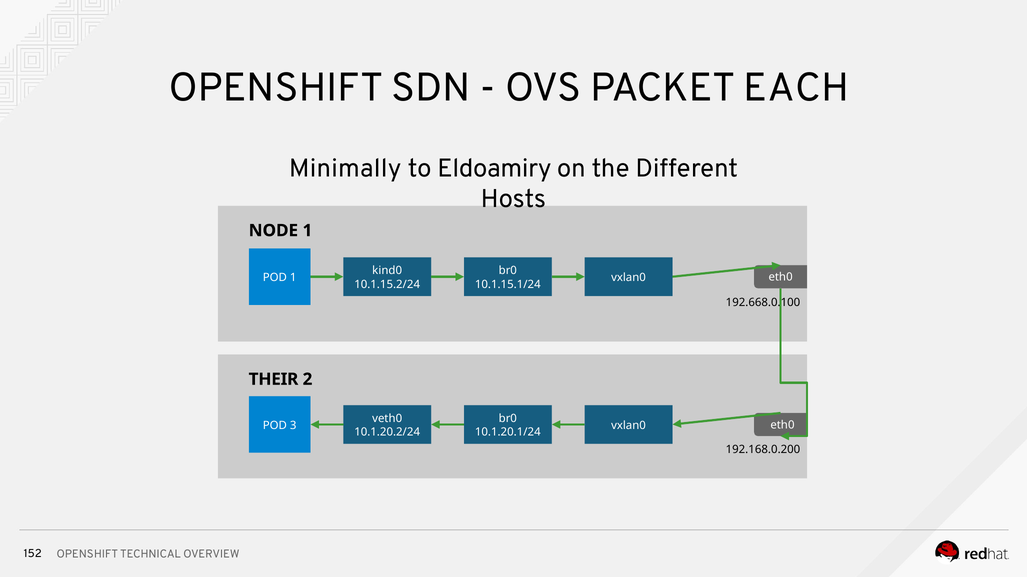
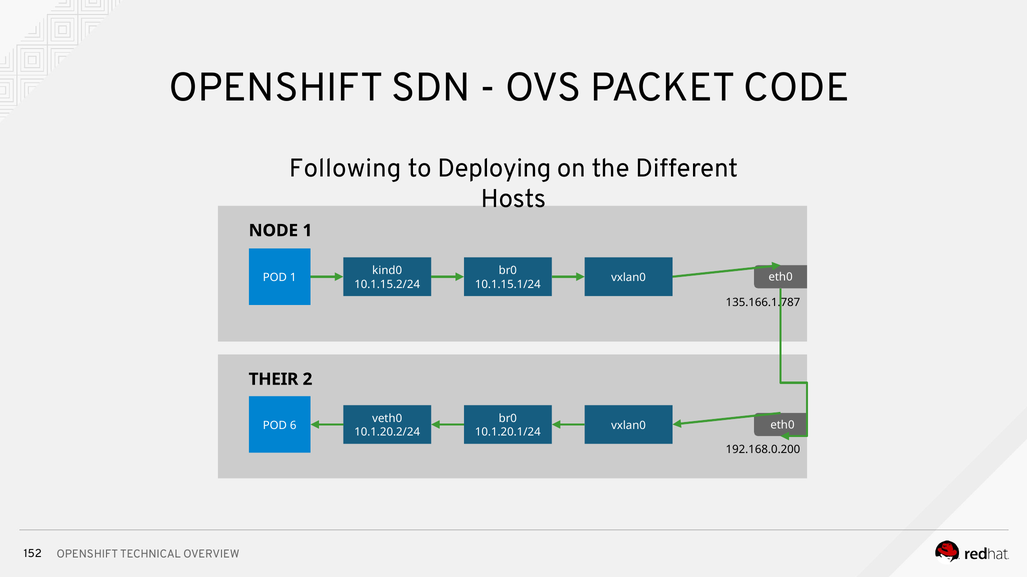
EACH: EACH -> CODE
Minimally: Minimally -> Following
Eldoamiry: Eldoamiry -> Deploying
192.668.0.100: 192.668.0.100 -> 135.166.1.787
3: 3 -> 6
